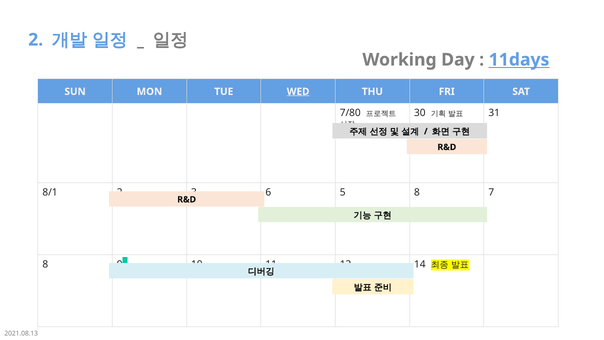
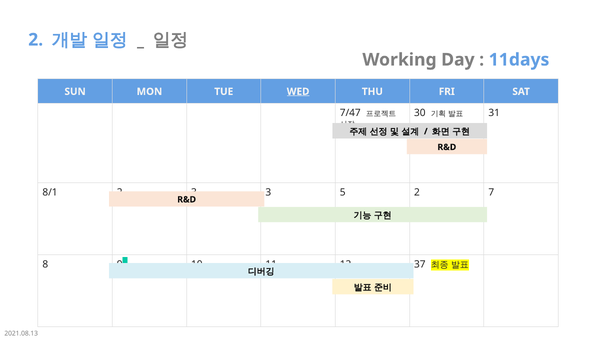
11days underline: present -> none
7/80: 7/80 -> 7/47
6 at (268, 192): 6 -> 3
5 8: 8 -> 2
14: 14 -> 37
